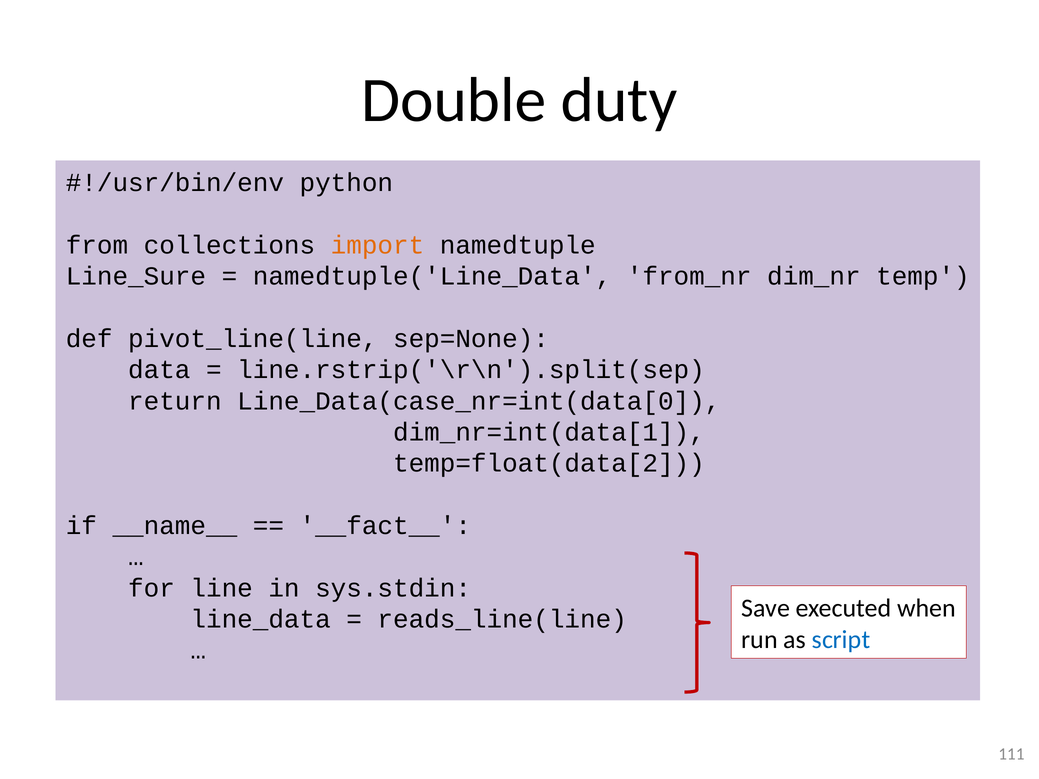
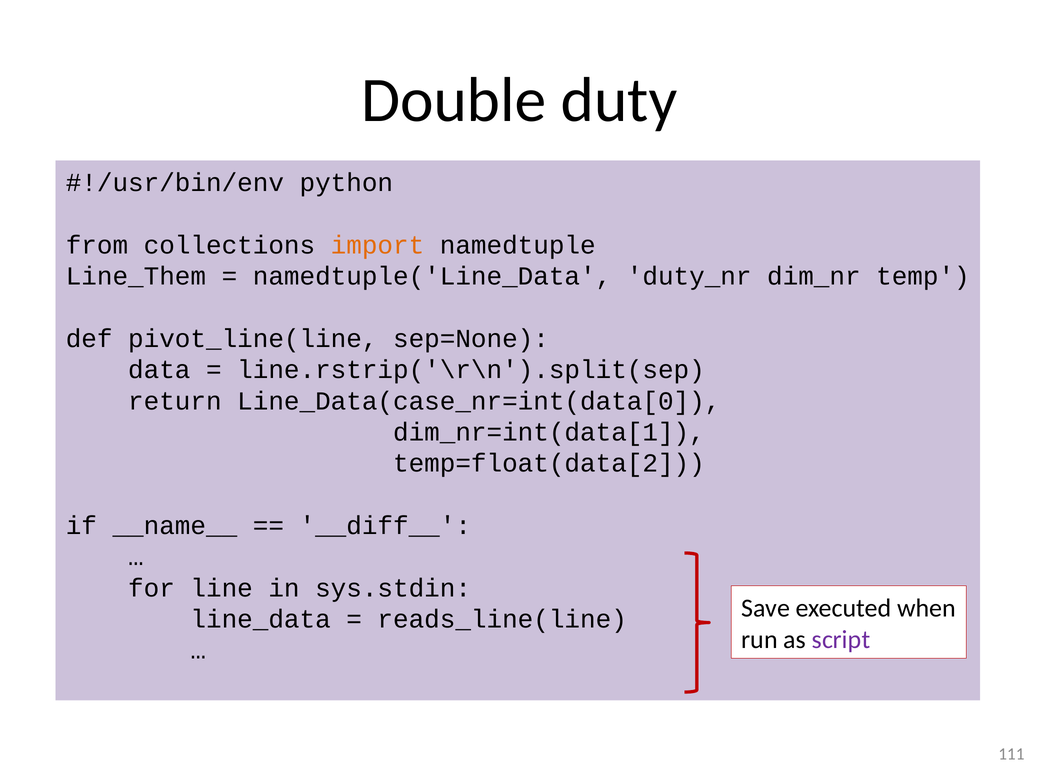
Line_Sure: Line_Sure -> Line_Them
from_nr: from_nr -> duty_nr
__fact__: __fact__ -> __diff__
script colour: blue -> purple
